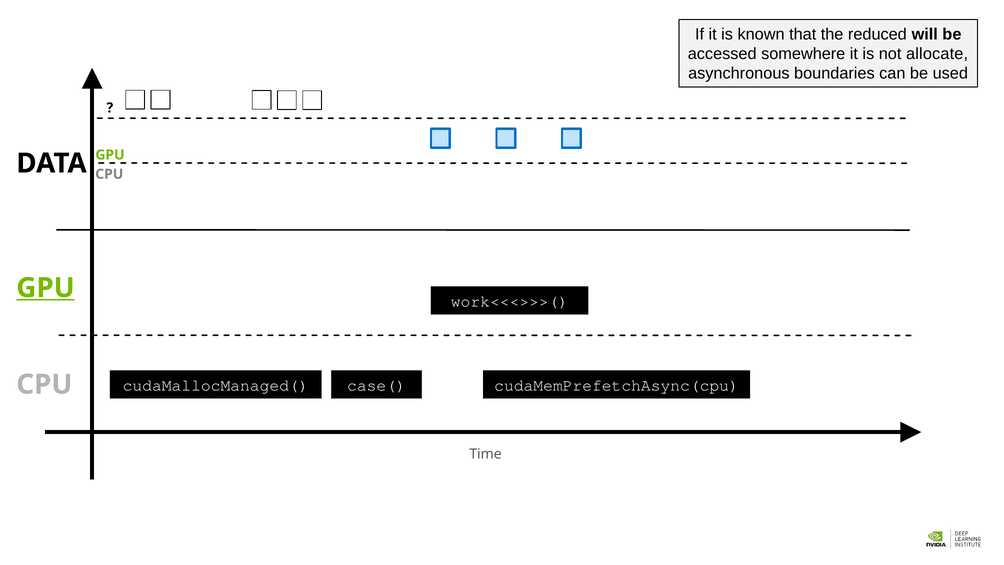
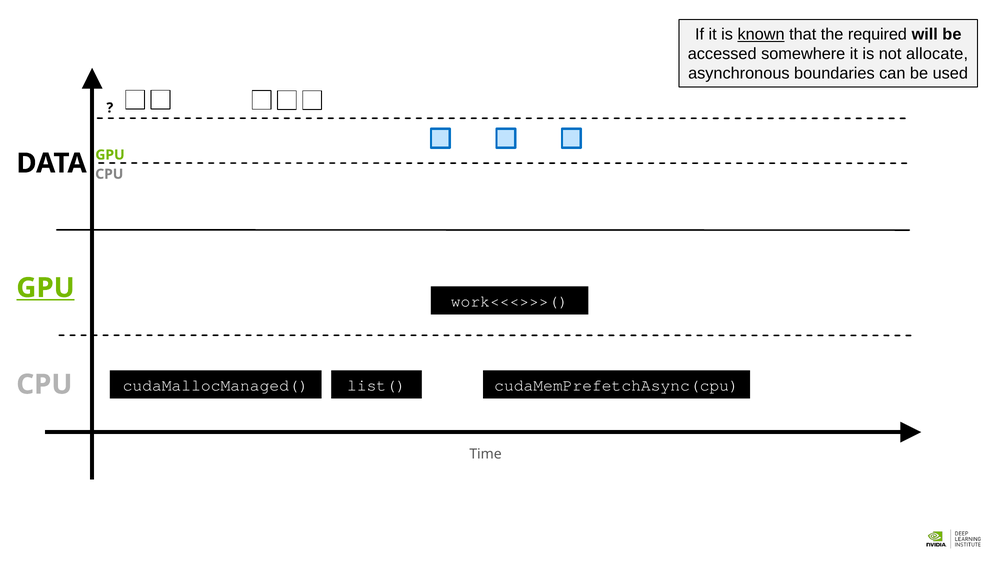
known underline: none -> present
reduced: reduced -> required
case(: case( -> list(
